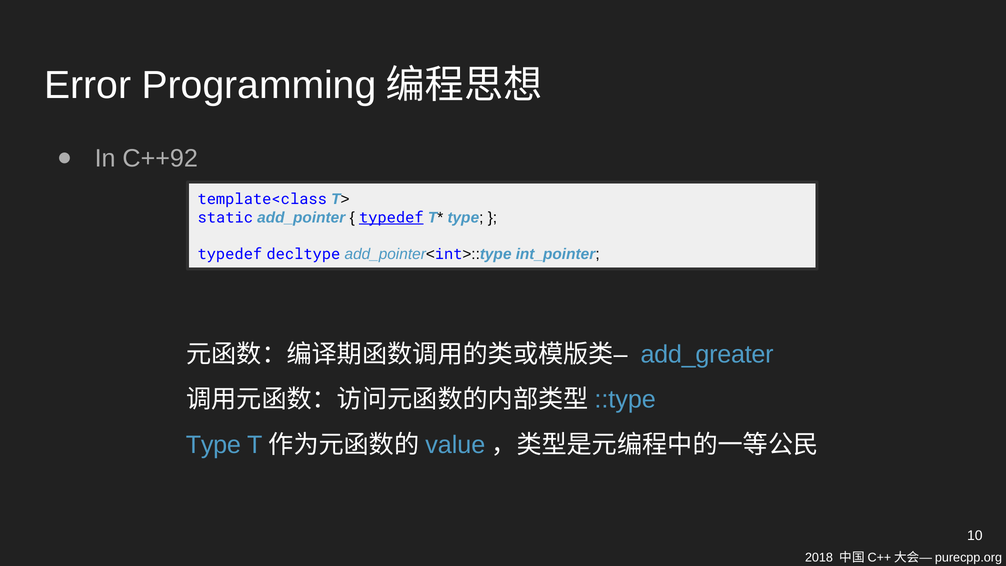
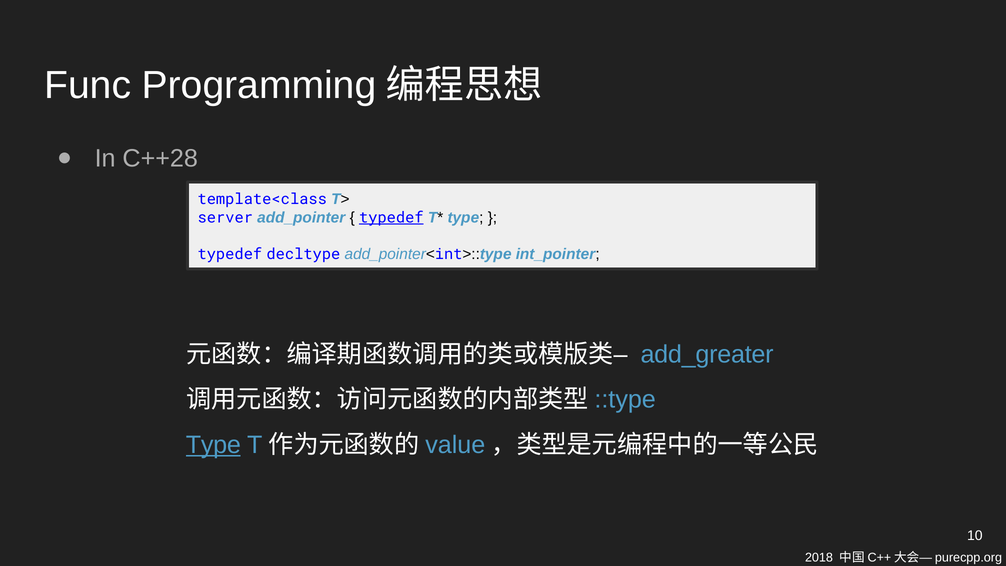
Error: Error -> Func
C++92: C++92 -> C++28
static: static -> server
Type at (213, 445) underline: none -> present
